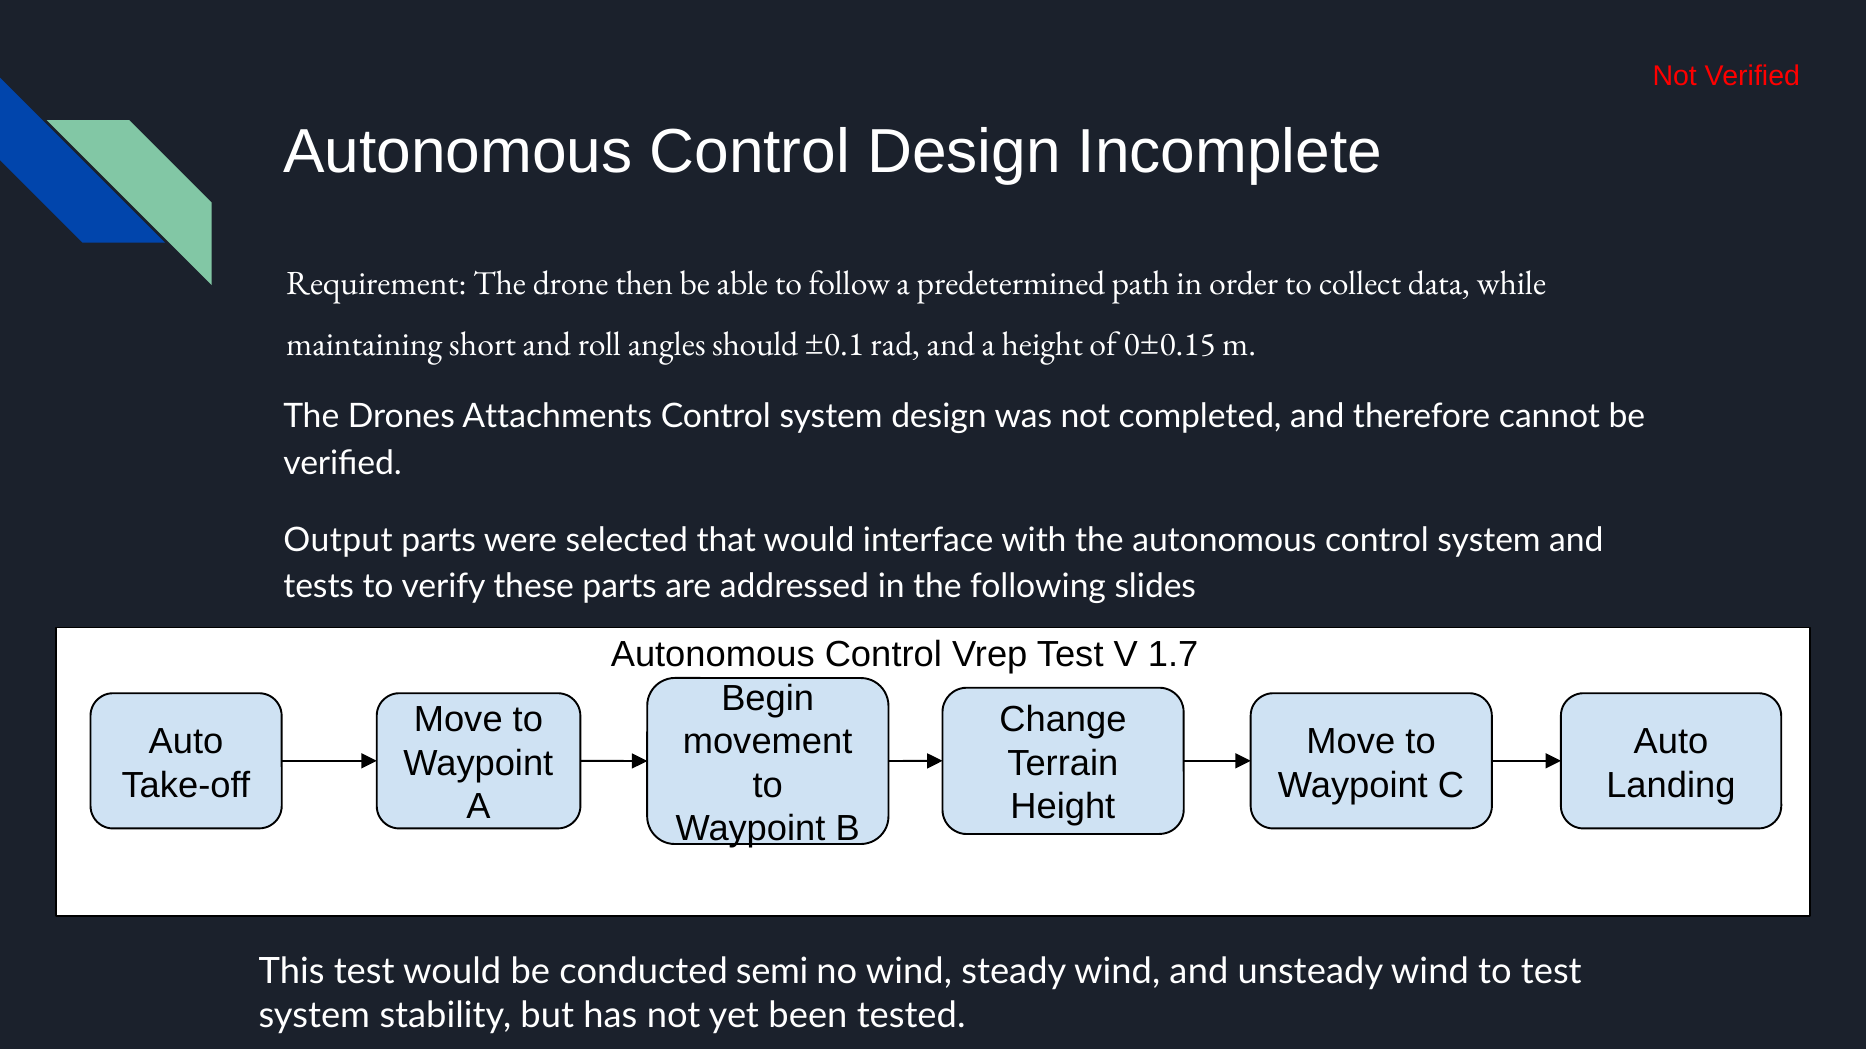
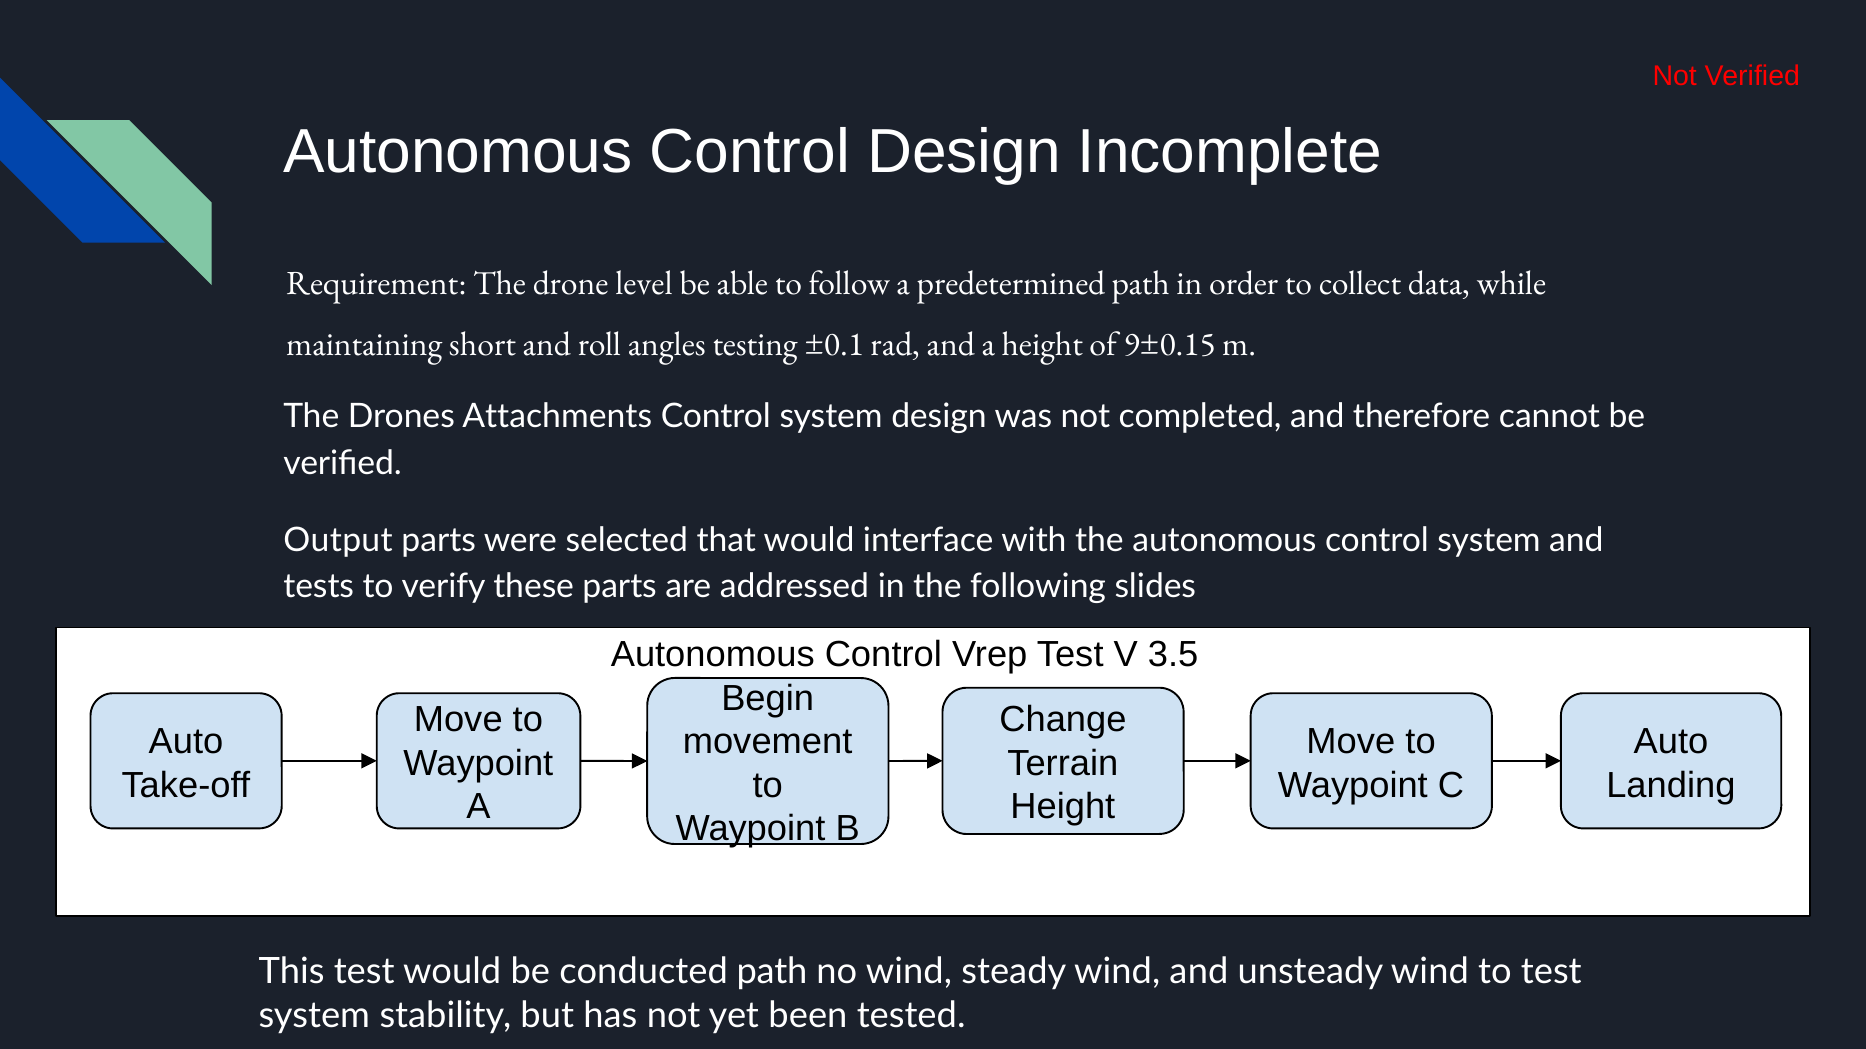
then: then -> level
should: should -> testing
0±0.15: 0±0.15 -> 9±0.15
1.7: 1.7 -> 3.5
conducted semi: semi -> path
